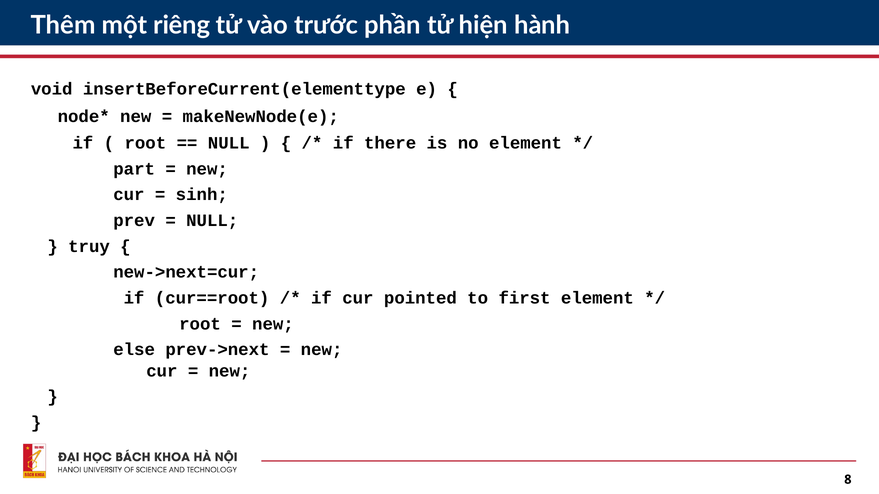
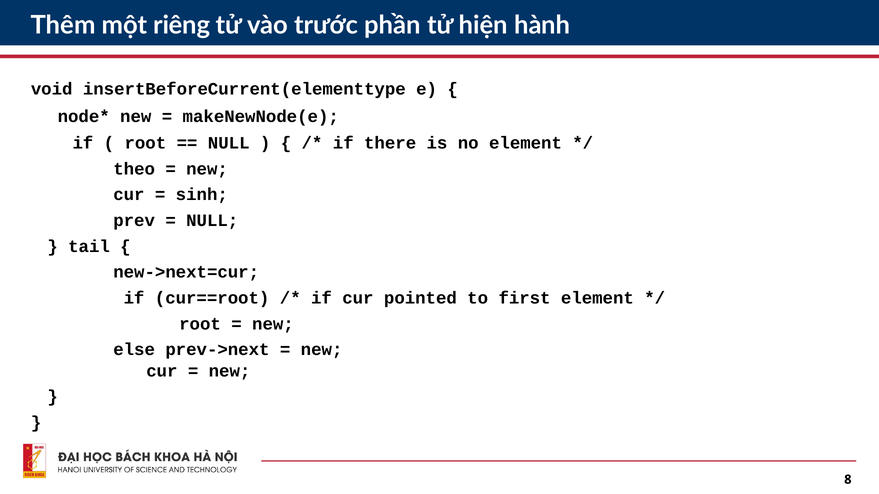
part: part -> theo
truy: truy -> tail
